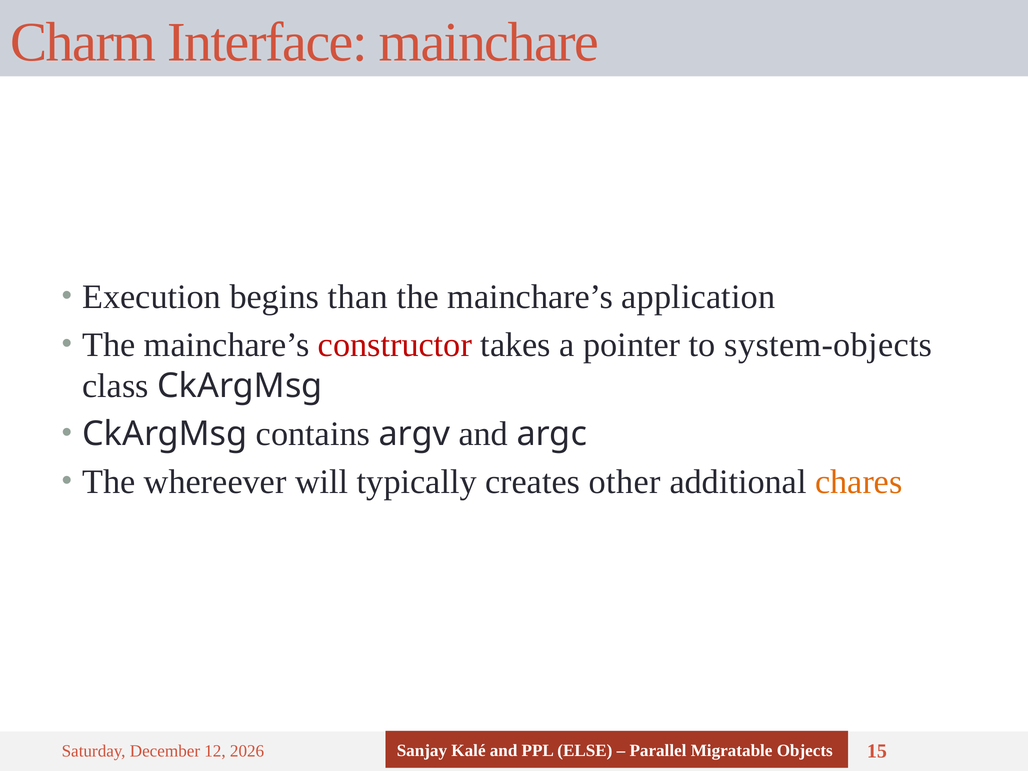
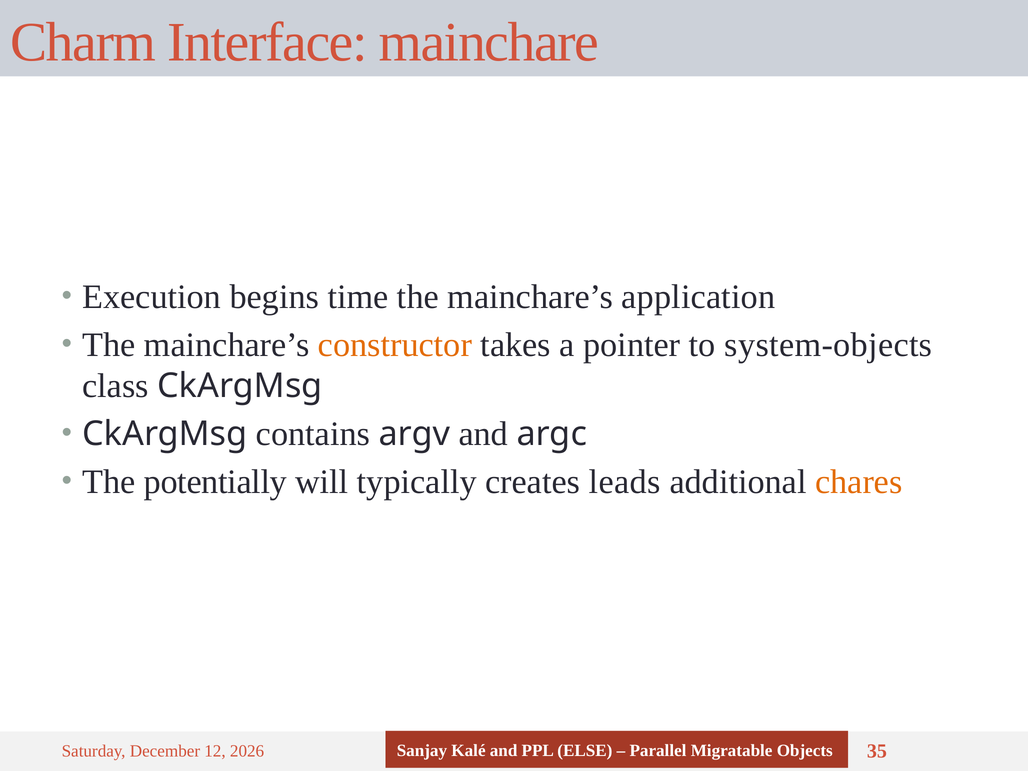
than: than -> time
constructor colour: red -> orange
whereever: whereever -> potentially
other: other -> leads
15: 15 -> 35
